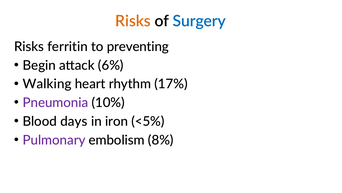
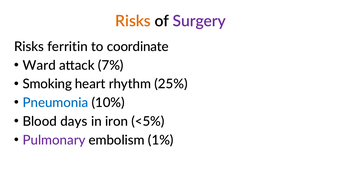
Surgery colour: blue -> purple
preventing: preventing -> coordinate
Begin: Begin -> Ward
6%: 6% -> 7%
Walking: Walking -> Smoking
17%: 17% -> 25%
Pneumonia colour: purple -> blue
8%: 8% -> 1%
